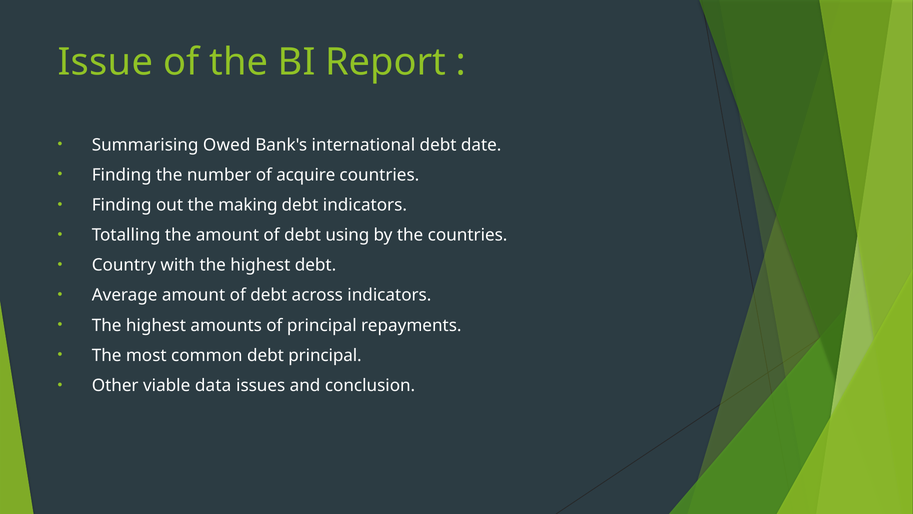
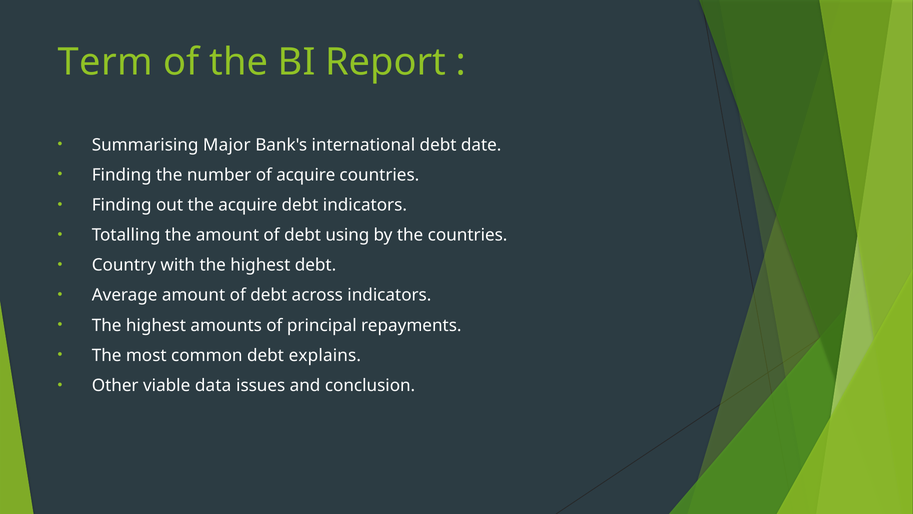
Issue: Issue -> Term
Owed: Owed -> Major
the making: making -> acquire
debt principal: principal -> explains
